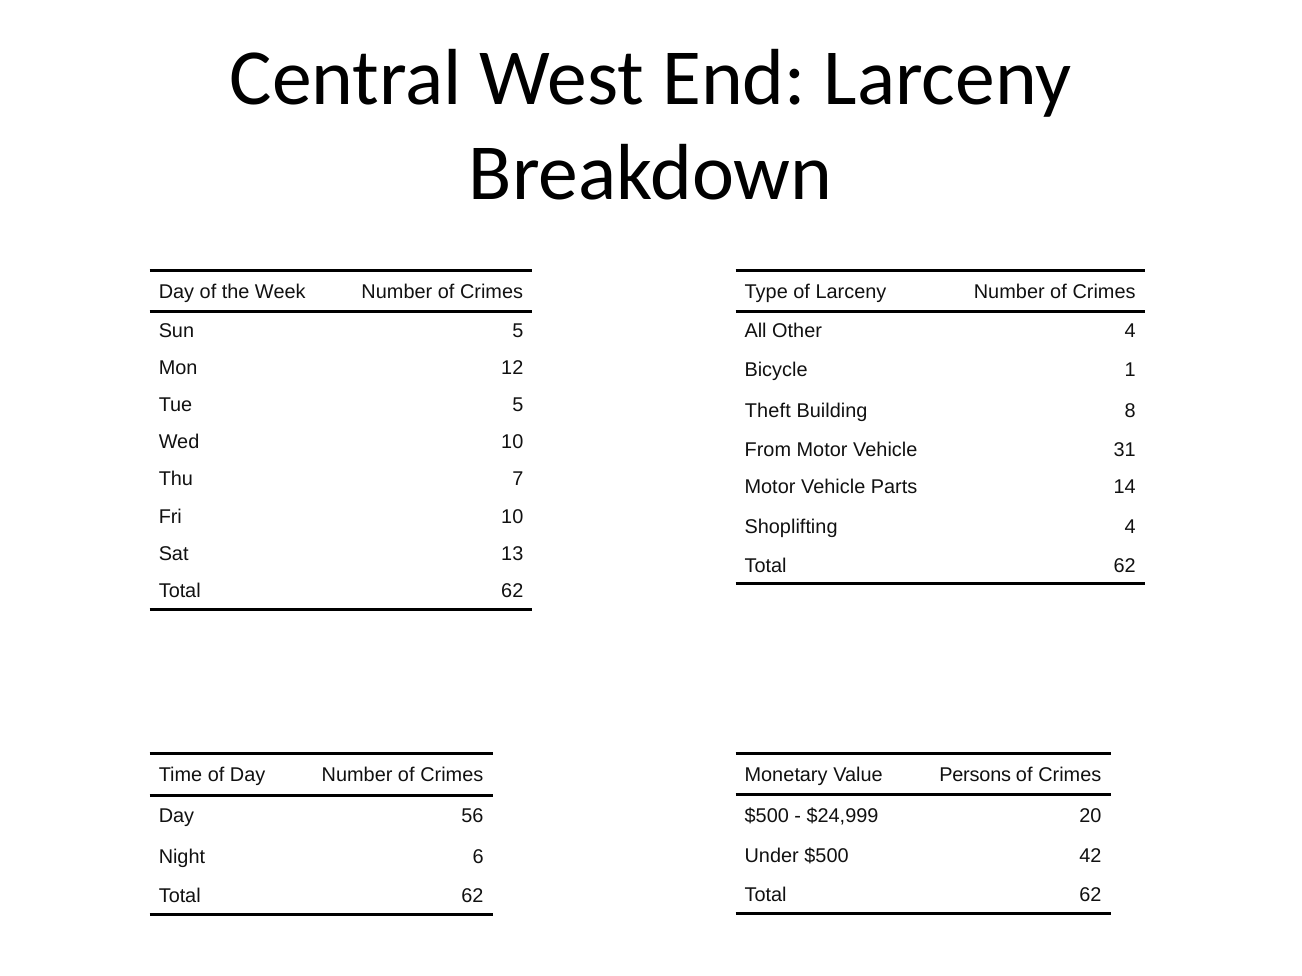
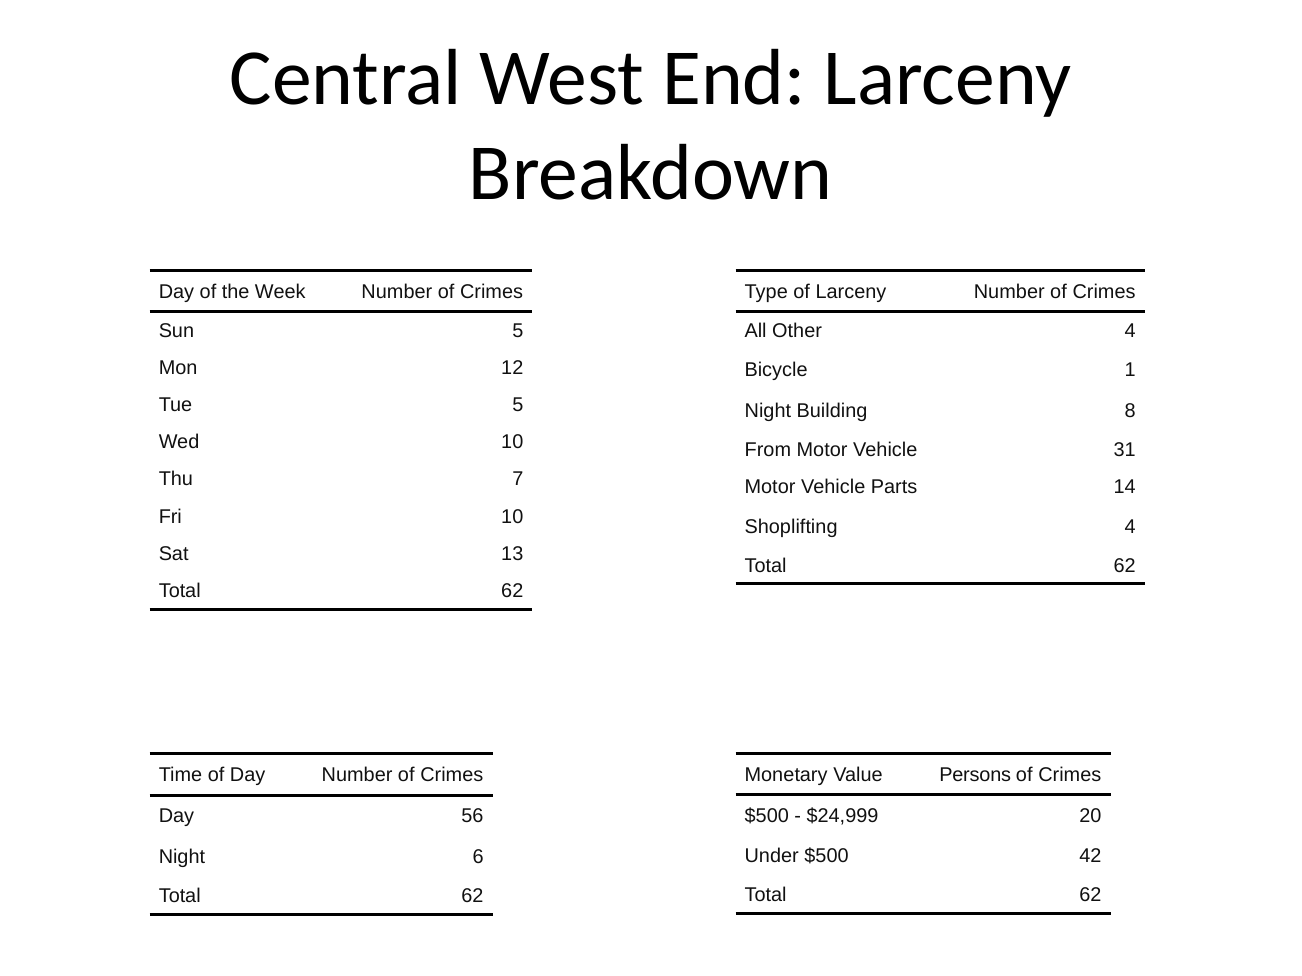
Theft at (768, 411): Theft -> Night
